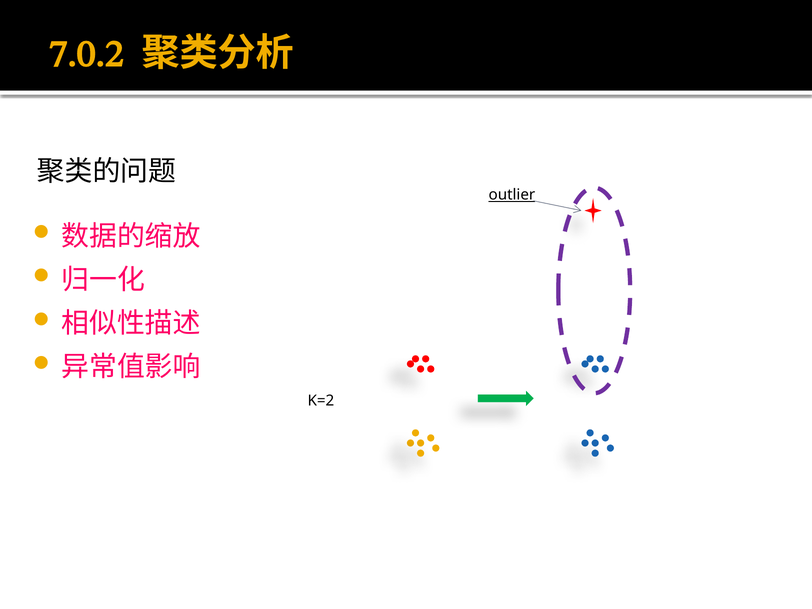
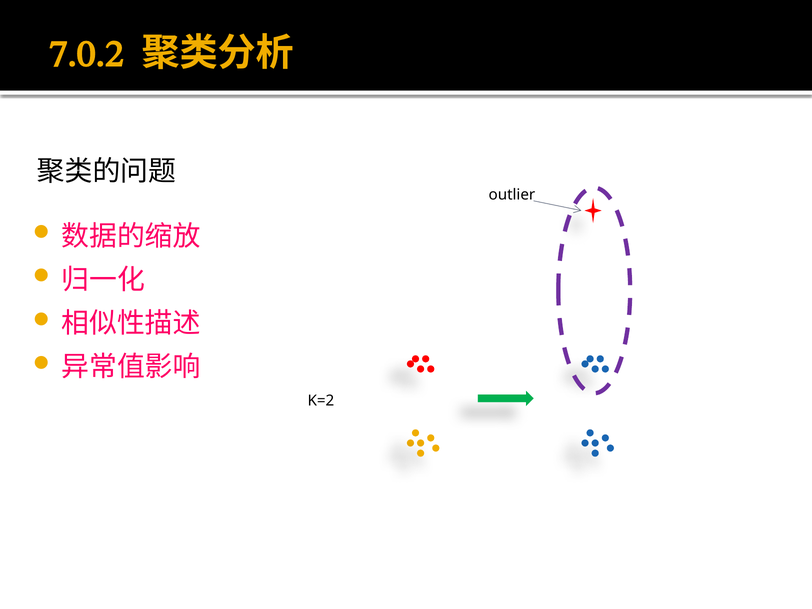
outlier underline: present -> none
